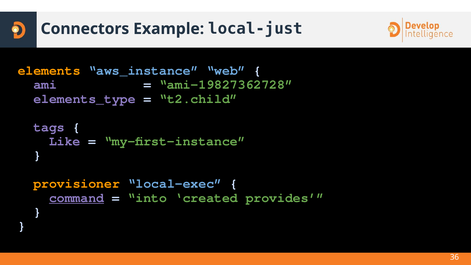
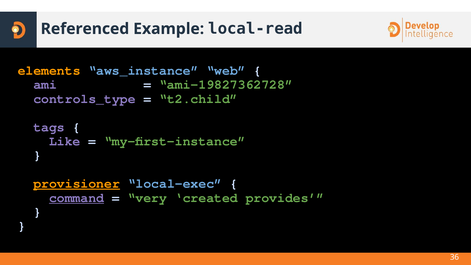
Connectors: Connectors -> Referenced
local-just: local-just -> local-read
elements_type: elements_type -> controls_type
provisioner underline: none -> present
into: into -> very
